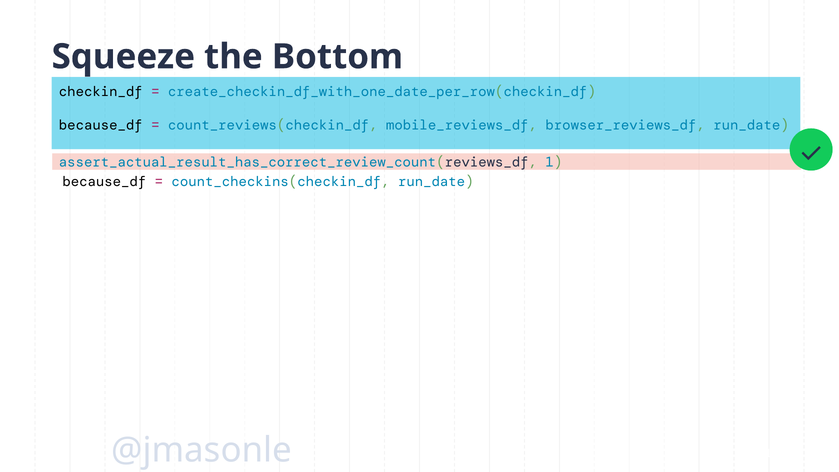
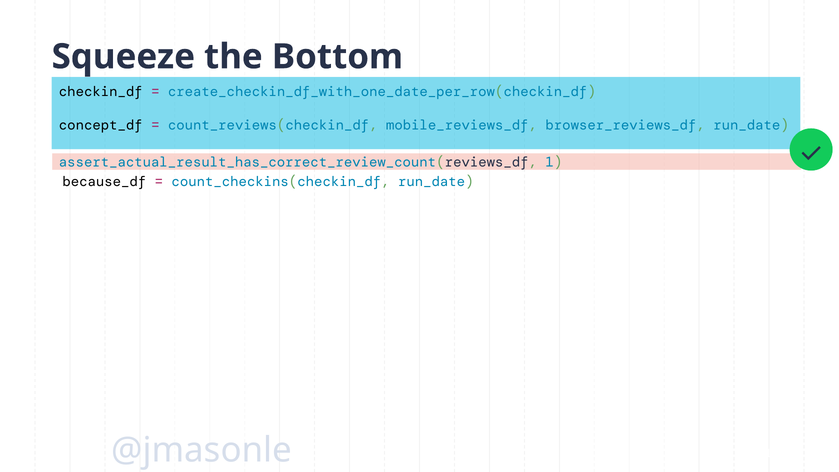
because_df at (101, 125): because_df -> concept_df
